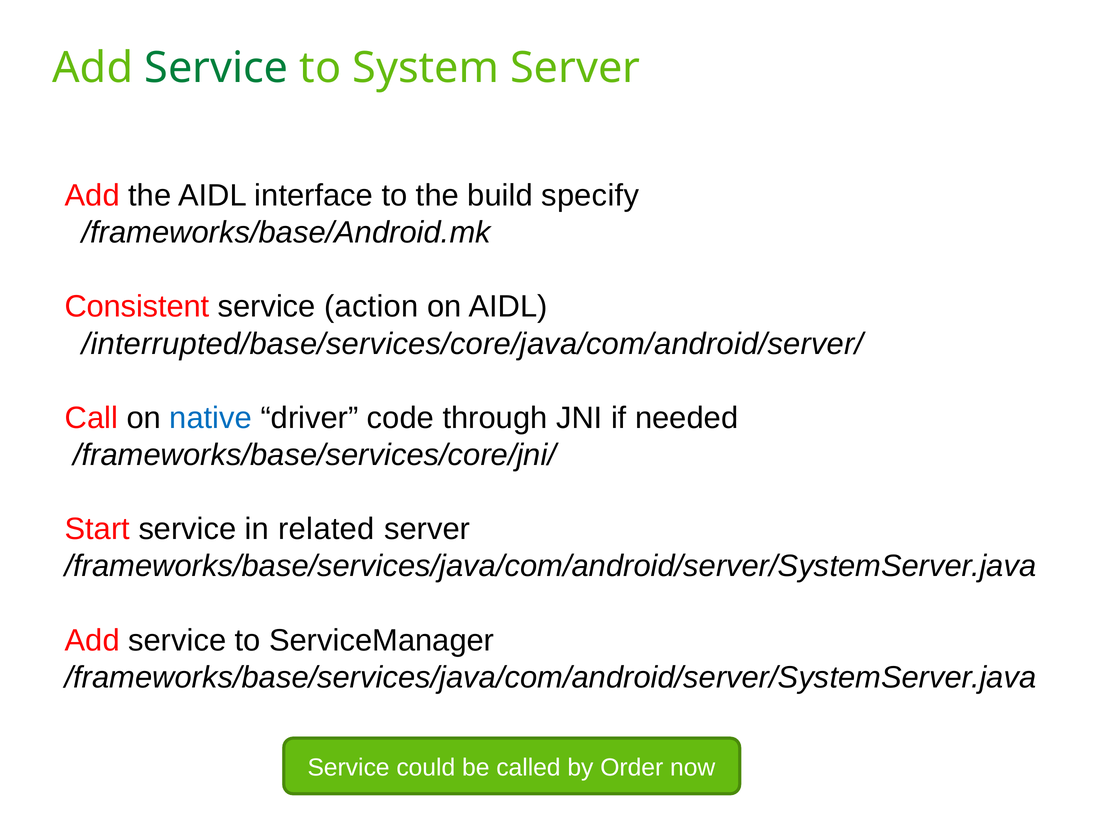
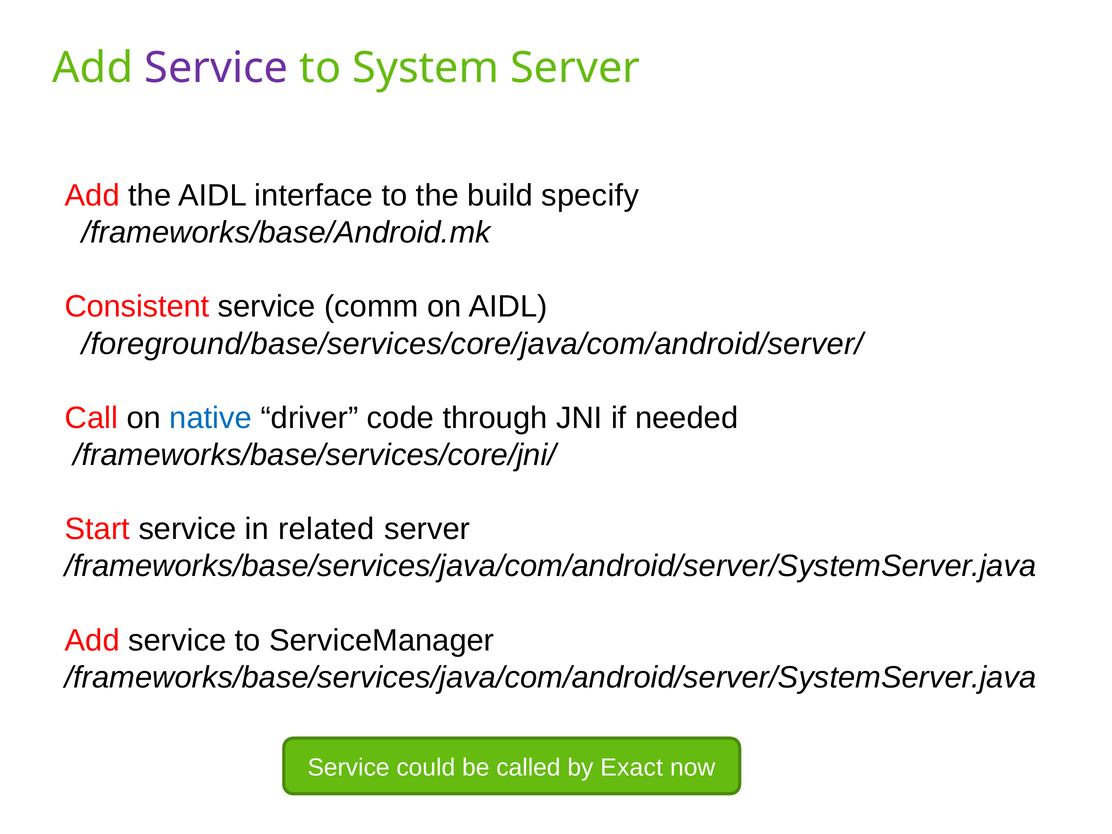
Service at (216, 68) colour: green -> purple
action: action -> comm
/interrupted/base/services/core/java/com/android/server/: /interrupted/base/services/core/java/com/android/server/ -> /foreground/base/services/core/java/com/android/server/
Order: Order -> Exact
